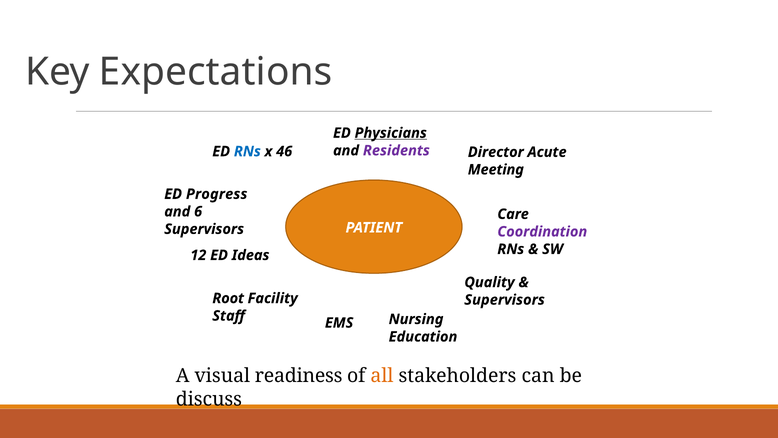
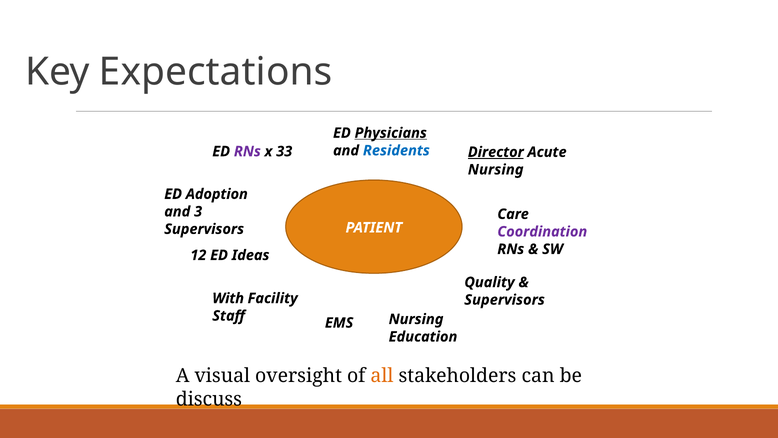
Residents colour: purple -> blue
RNs at (247, 151) colour: blue -> purple
46: 46 -> 33
Director underline: none -> present
Meeting at (496, 169): Meeting -> Nursing
Progress: Progress -> Adoption
6: 6 -> 3
Root: Root -> With
readiness: readiness -> oversight
